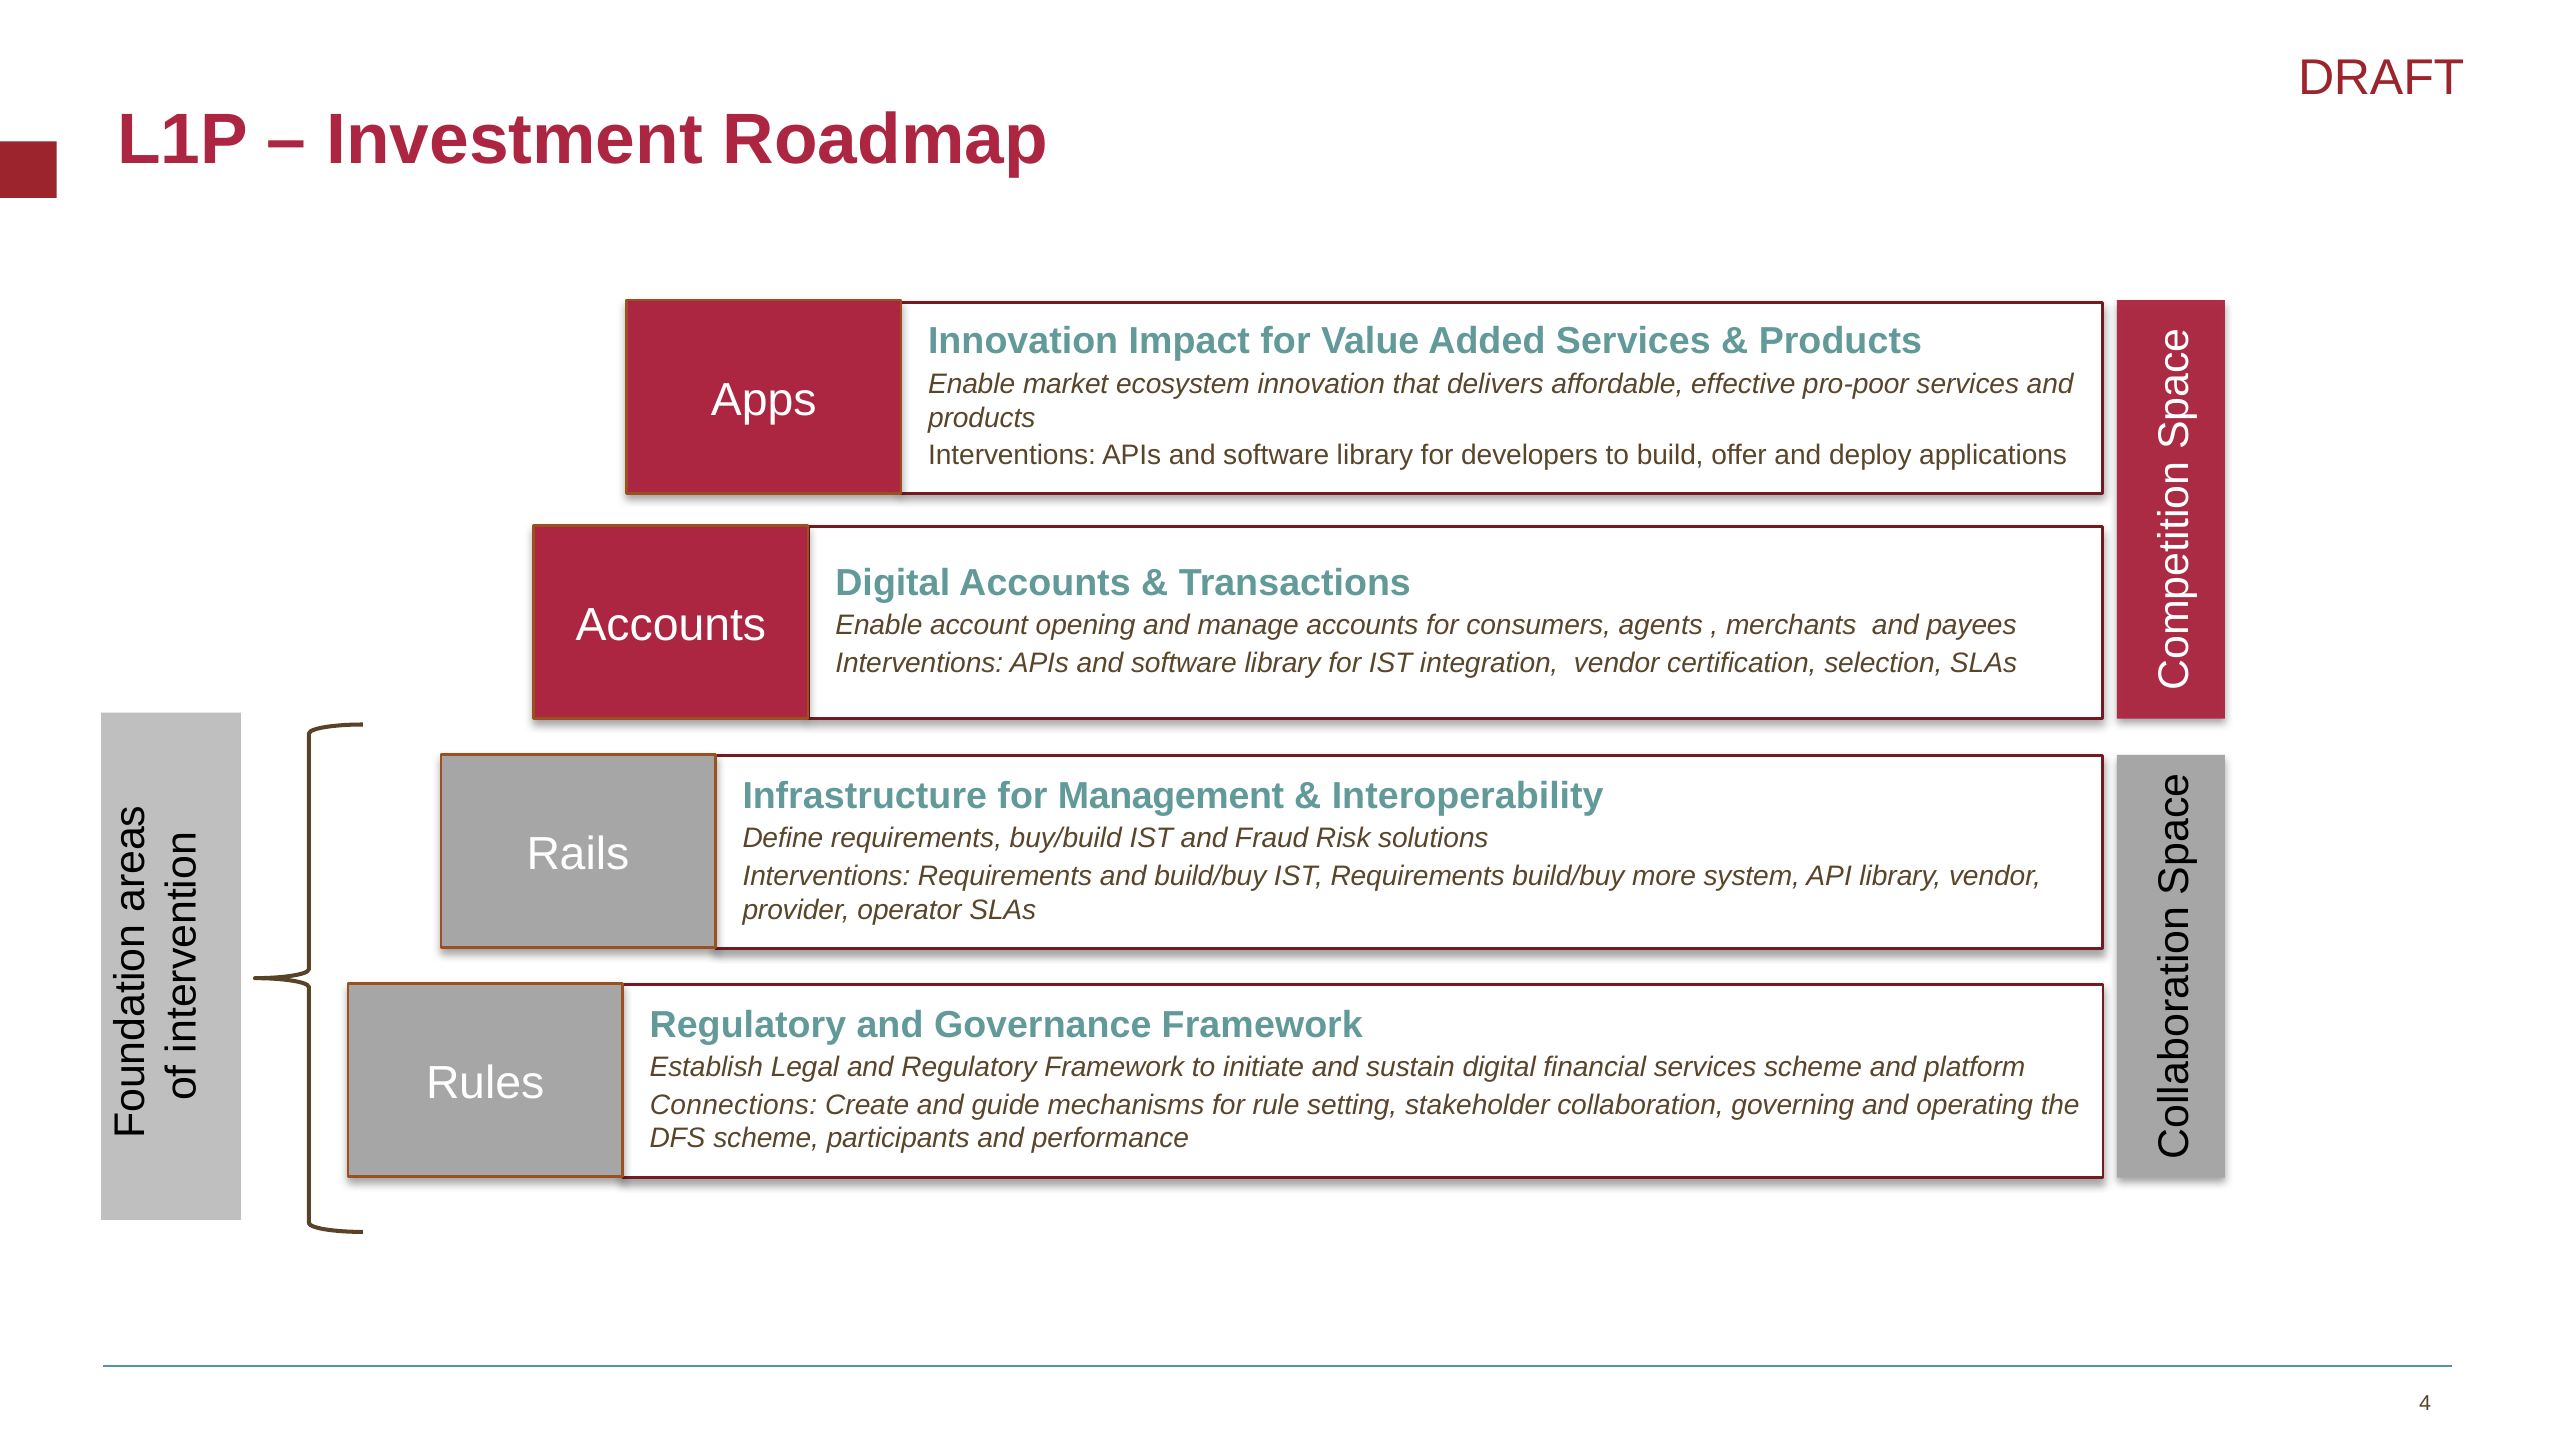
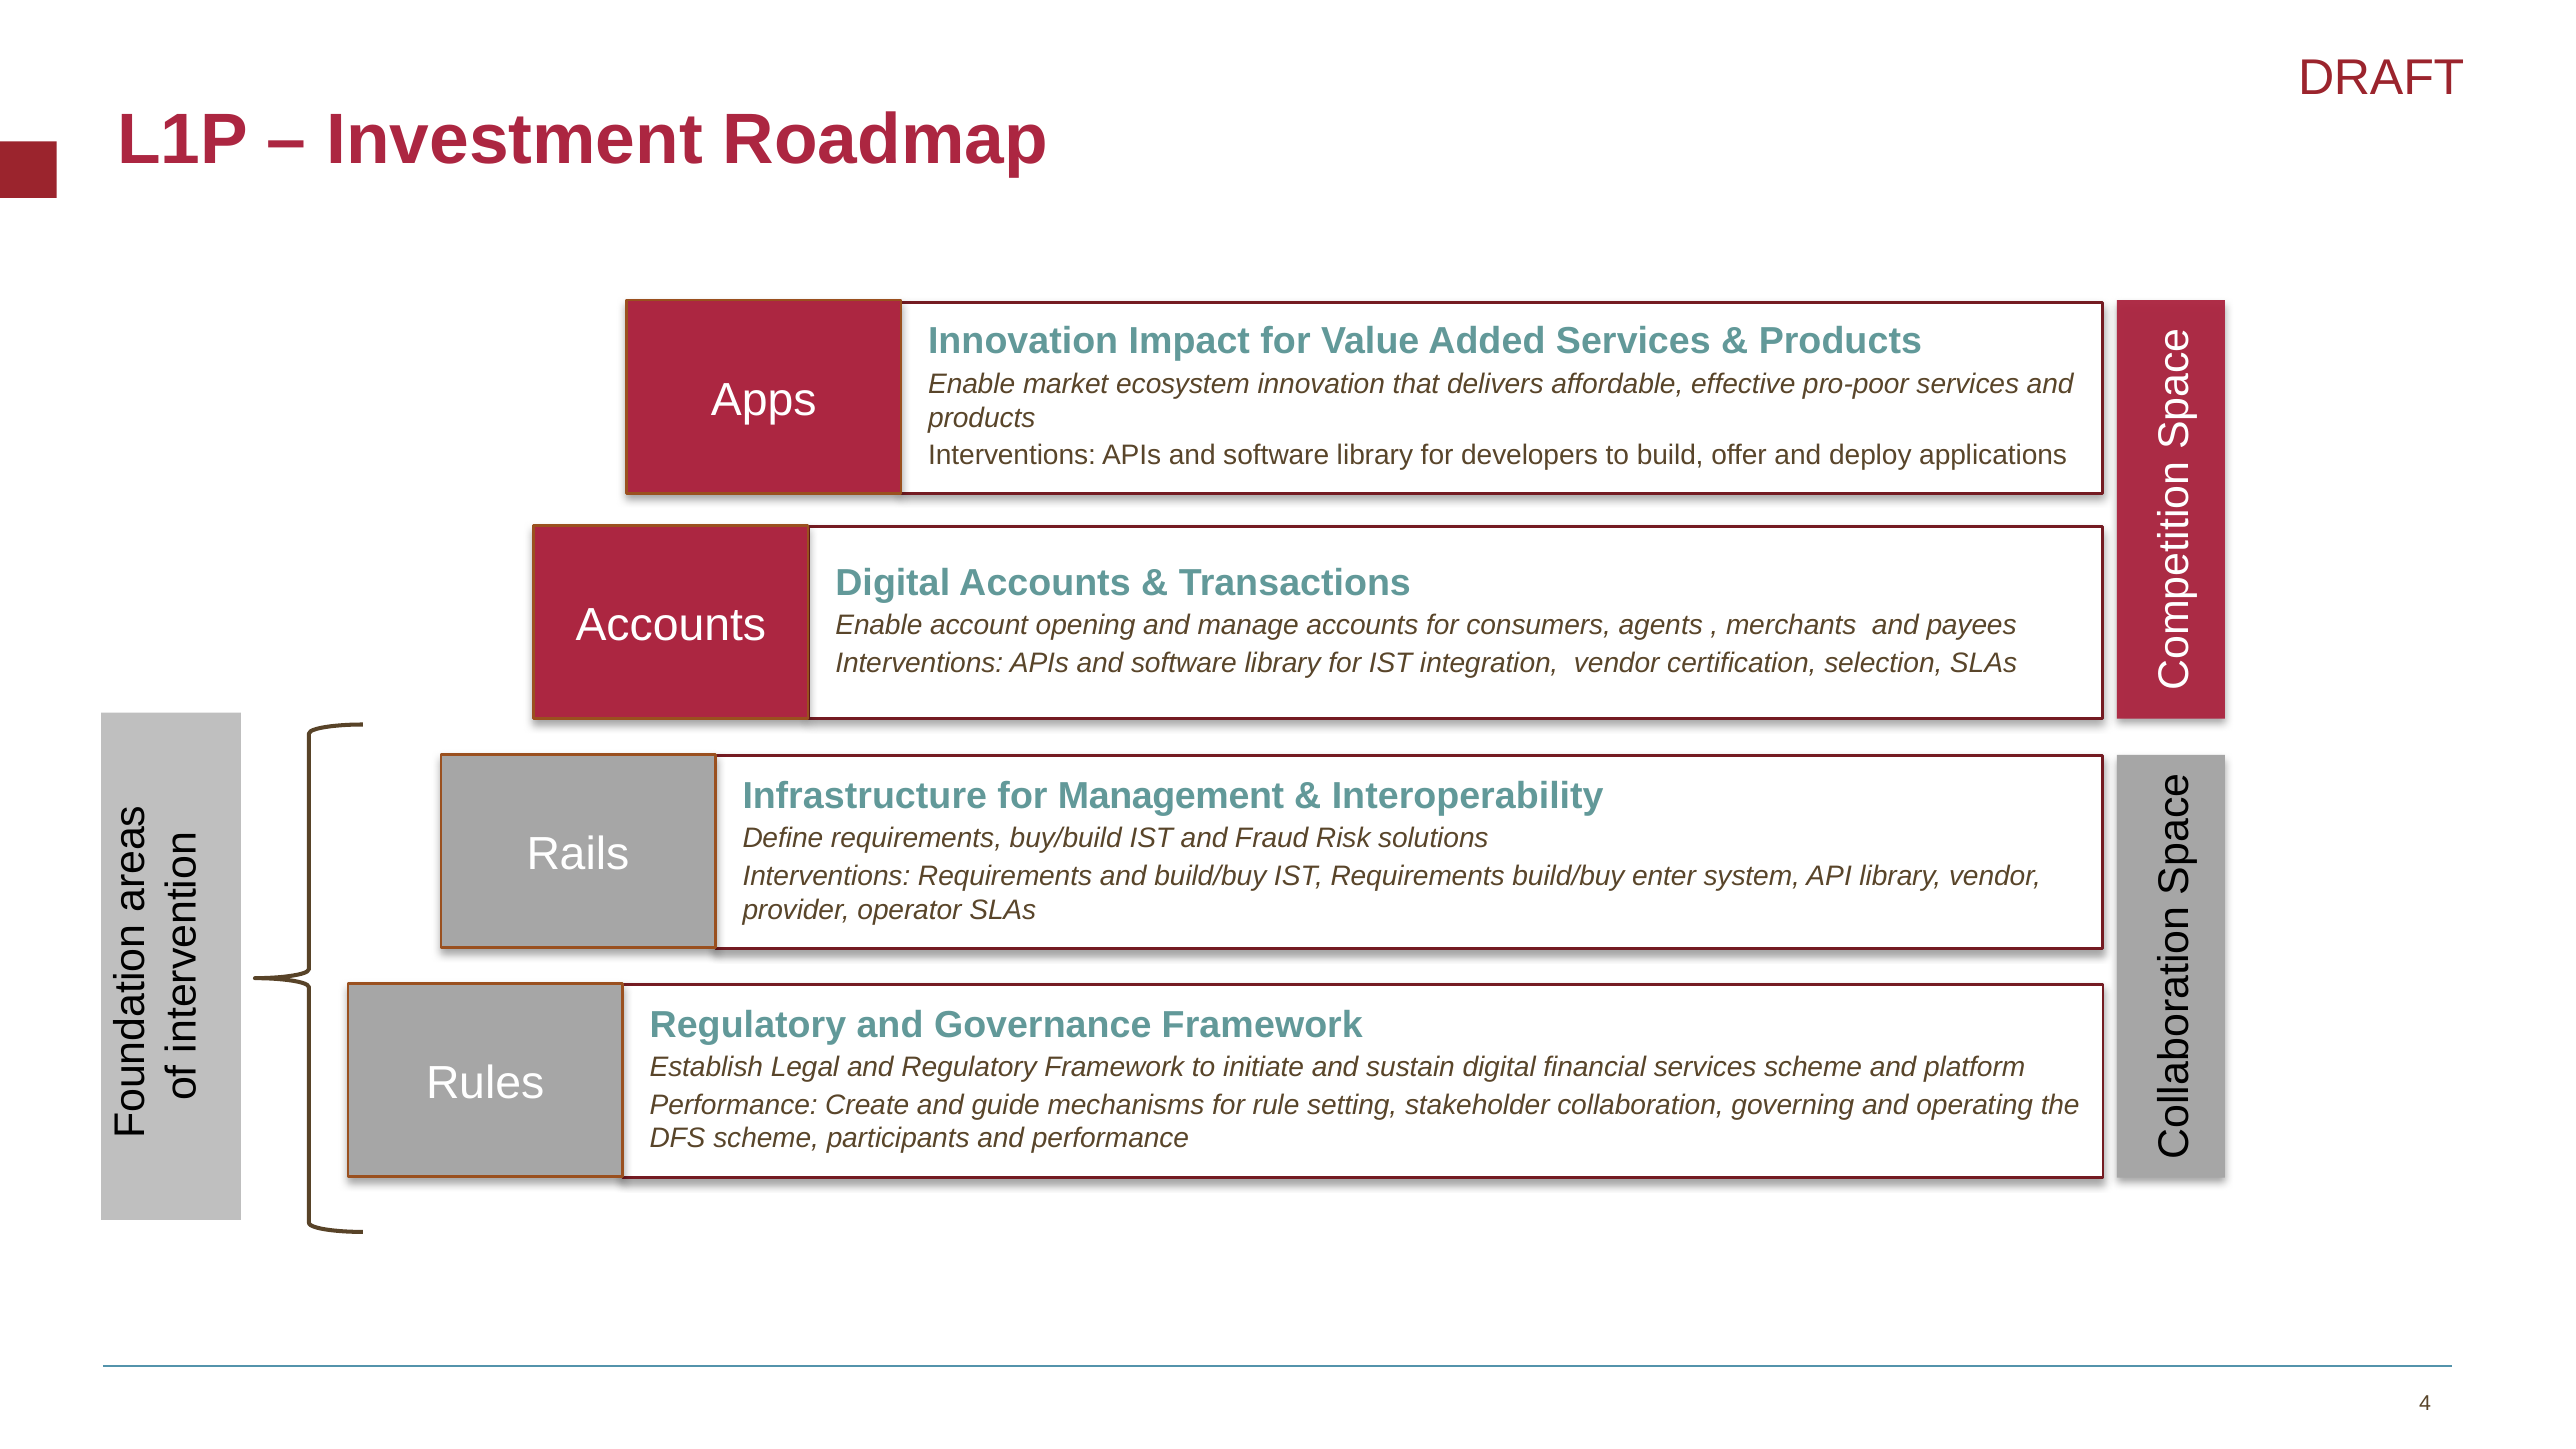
more: more -> enter
Connections at (734, 1105): Connections -> Performance
